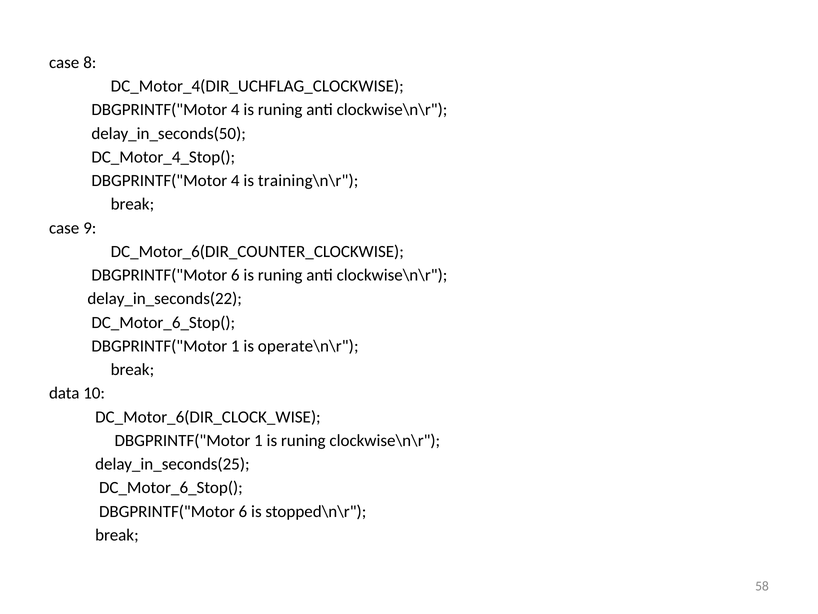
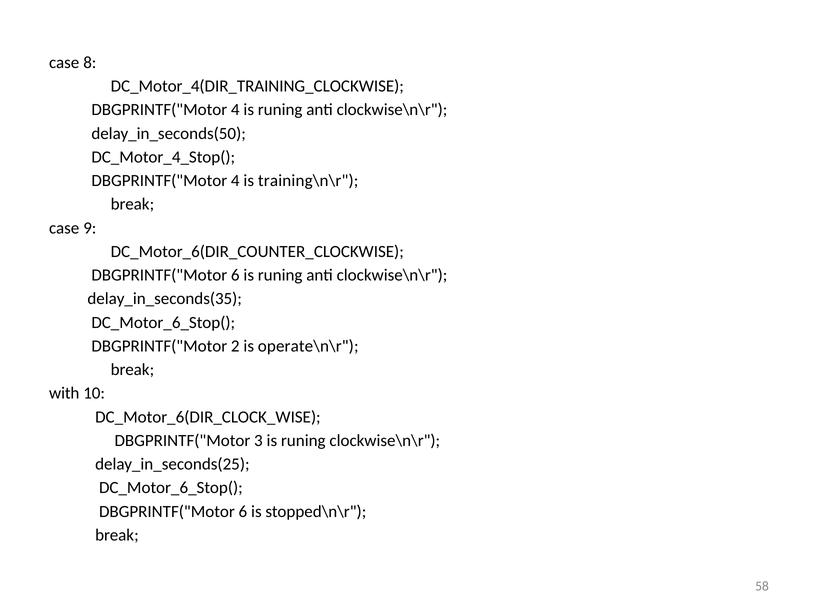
DC_Motor_4(DIR_UCHFLAG_CLOCKWISE: DC_Motor_4(DIR_UCHFLAG_CLOCKWISE -> DC_Motor_4(DIR_TRAINING_CLOCKWISE
delay_in_seconds(22: delay_in_seconds(22 -> delay_in_seconds(35
1 at (235, 346): 1 -> 2
data: data -> with
1 at (258, 440): 1 -> 3
